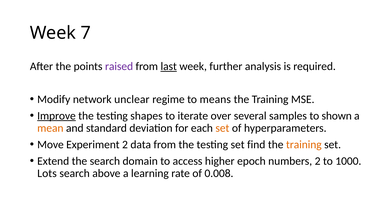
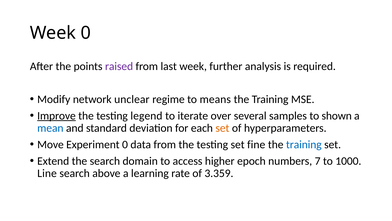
Week 7: 7 -> 0
last underline: present -> none
shapes: shapes -> legend
mean colour: orange -> blue
Experiment 2: 2 -> 0
find: find -> fine
training at (304, 144) colour: orange -> blue
numbers 2: 2 -> 7
Lots: Lots -> Line
0.008: 0.008 -> 3.359
